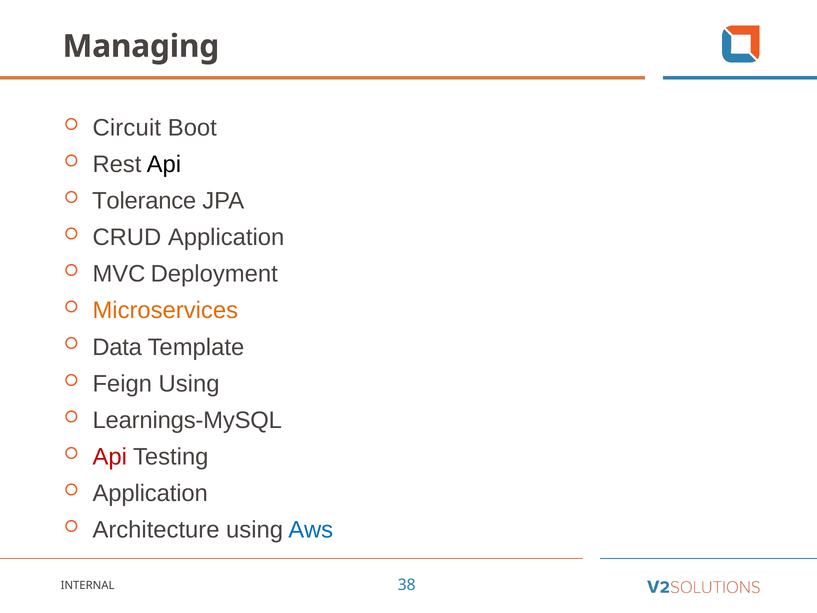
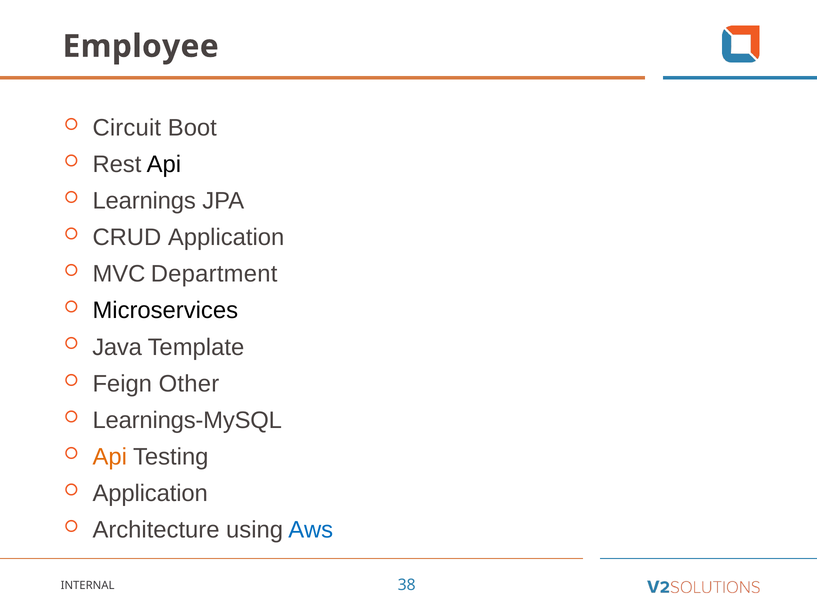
Managing: Managing -> Employee
Tolerance: Tolerance -> Learnings
Deployment: Deployment -> Department
Microservices colour: orange -> black
Data: Data -> Java
Feign Using: Using -> Other
Api at (110, 457) colour: red -> orange
